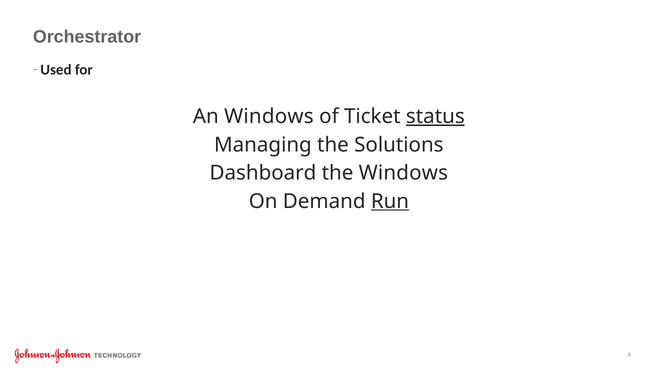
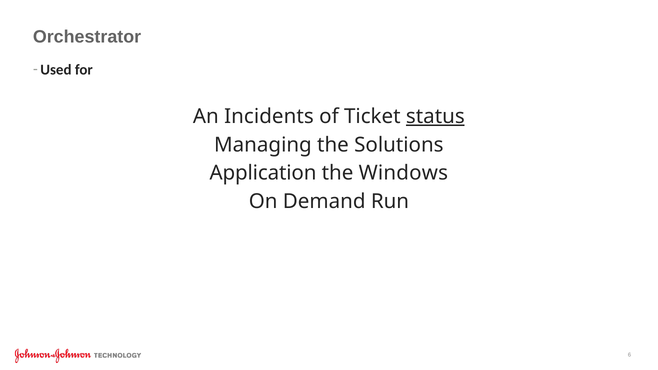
An Windows: Windows -> Incidents
Dashboard: Dashboard -> Application
Run underline: present -> none
